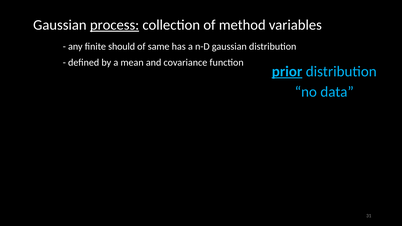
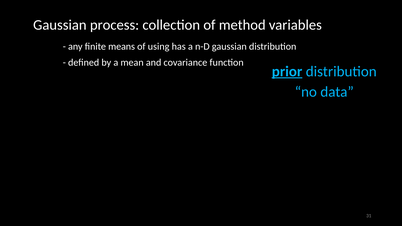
process underline: present -> none
should: should -> means
same: same -> using
